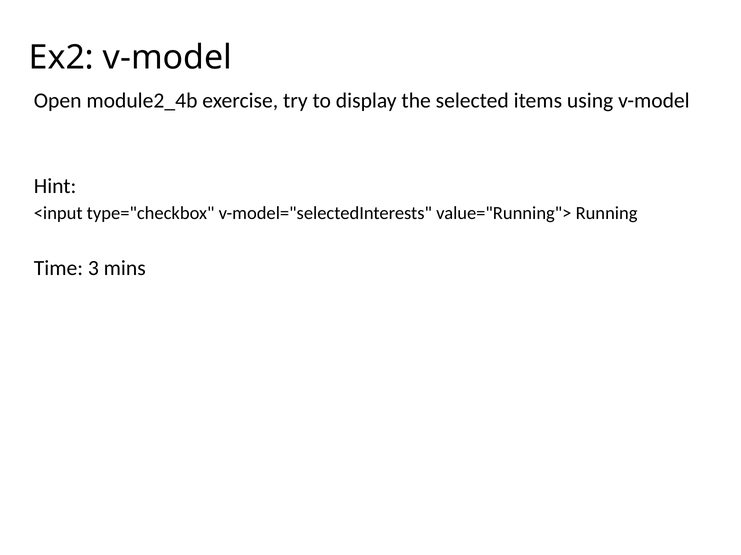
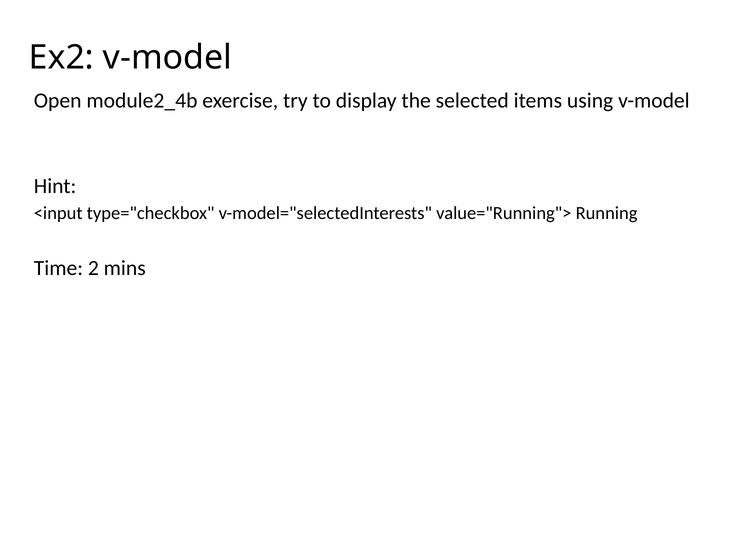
3: 3 -> 2
